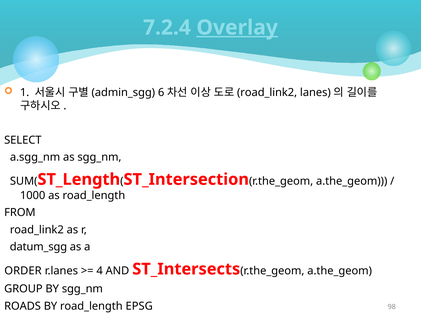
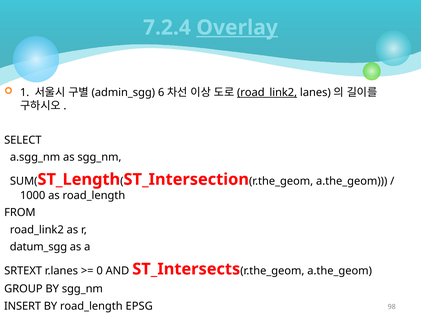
road_link2 at (267, 92) underline: none -> present
ORDER: ORDER -> SRTEXT
4: 4 -> 0
ROADS: ROADS -> INSERT
